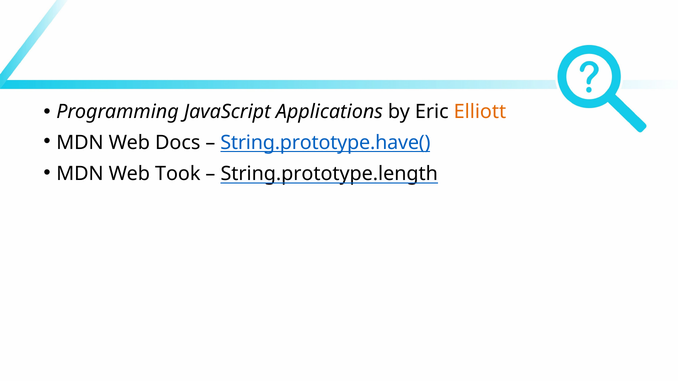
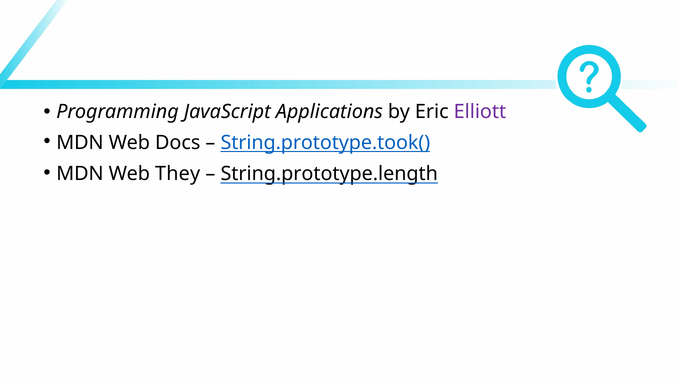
Elliott colour: orange -> purple
String.prototype.have(: String.prototype.have( -> String.prototype.took(
Took: Took -> They
